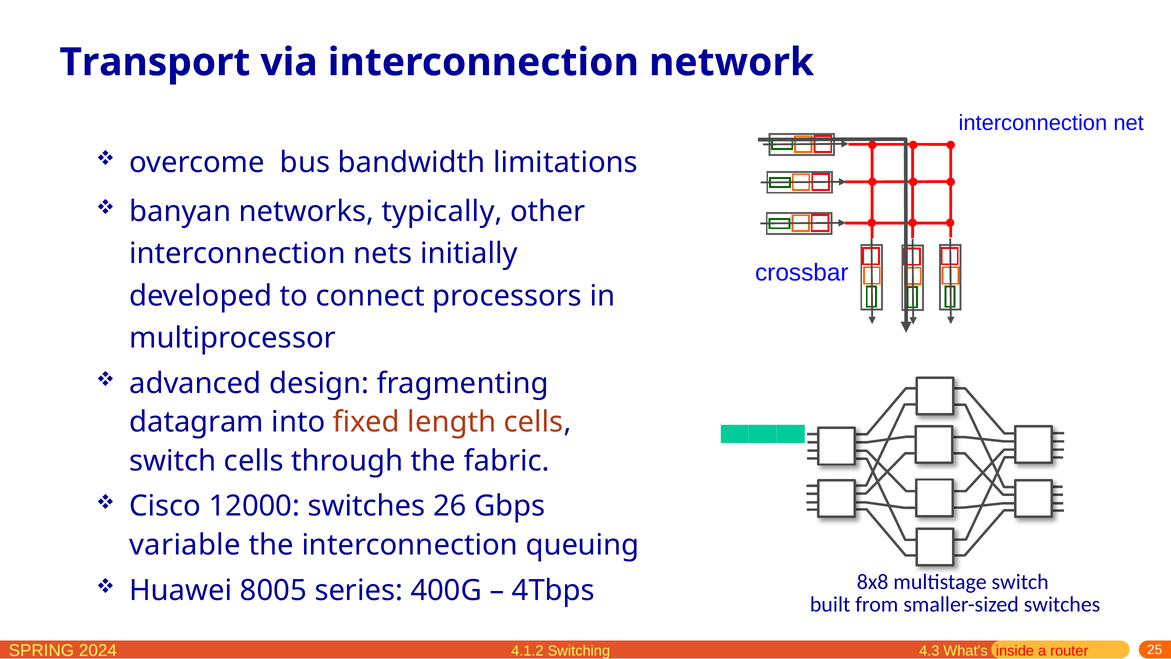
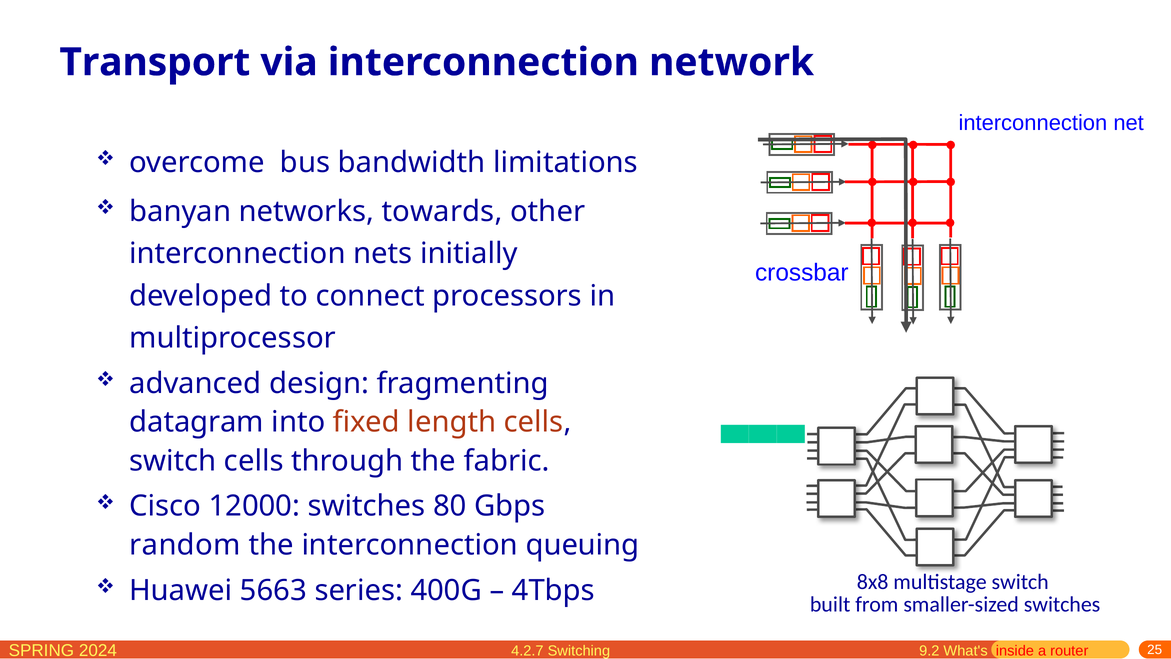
typically: typically -> towards
26: 26 -> 80
variable: variable -> random
8005: 8005 -> 5663
4.1.2: 4.1.2 -> 4.2.7
4.3: 4.3 -> 9.2
